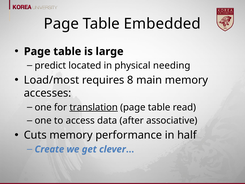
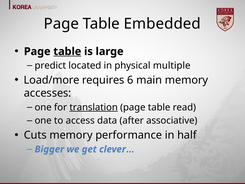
table at (67, 51) underline: none -> present
needing: needing -> multiple
Load/most: Load/most -> Load/more
8: 8 -> 6
Create: Create -> Bigger
